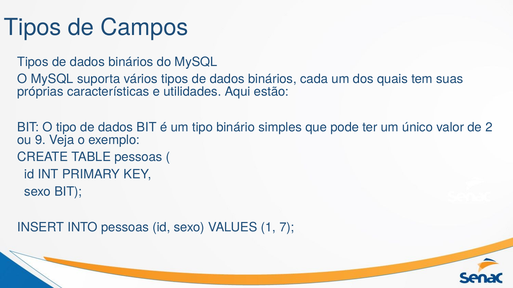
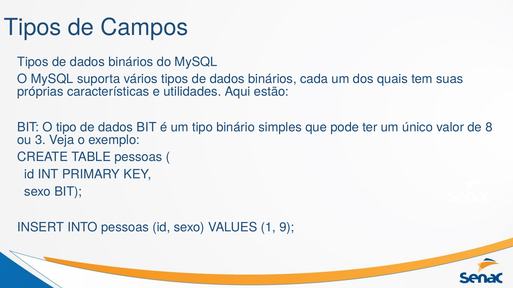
2: 2 -> 8
9: 9 -> 3
7: 7 -> 9
